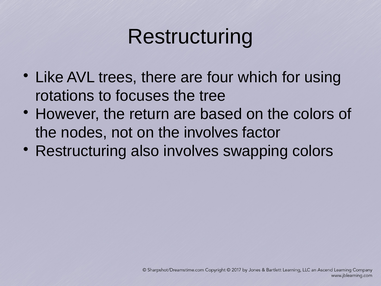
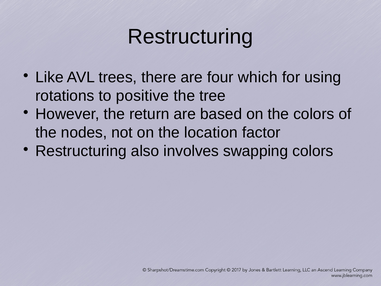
focuses: focuses -> positive
the involves: involves -> location
